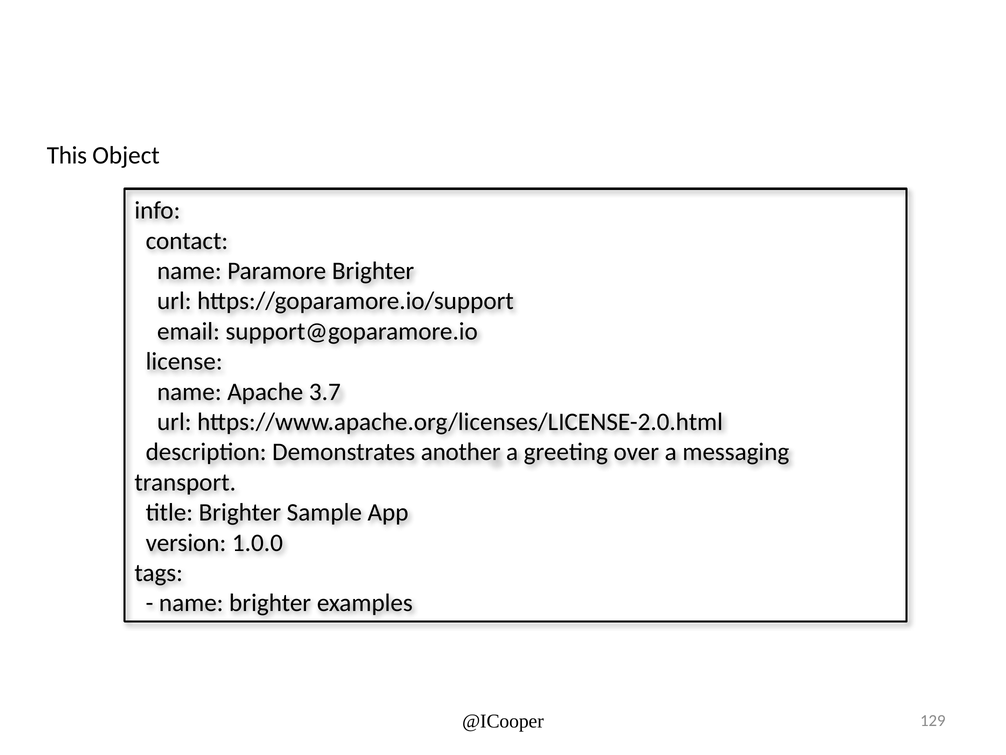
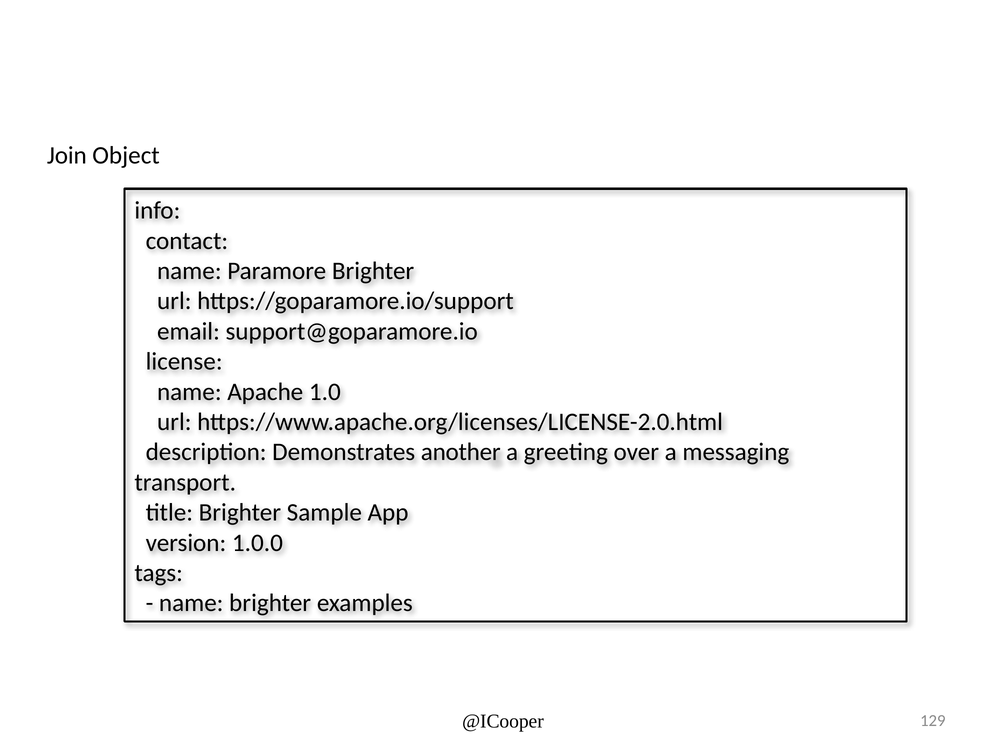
This: This -> Join
3.7: 3.7 -> 1.0
